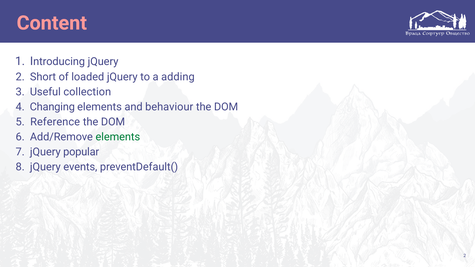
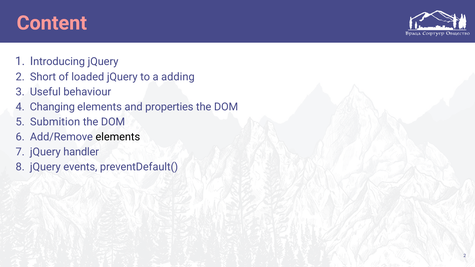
collection: collection -> behaviour
behaviour: behaviour -> properties
Reference: Reference -> Submition
elements at (118, 137) colour: green -> black
popular: popular -> handler
